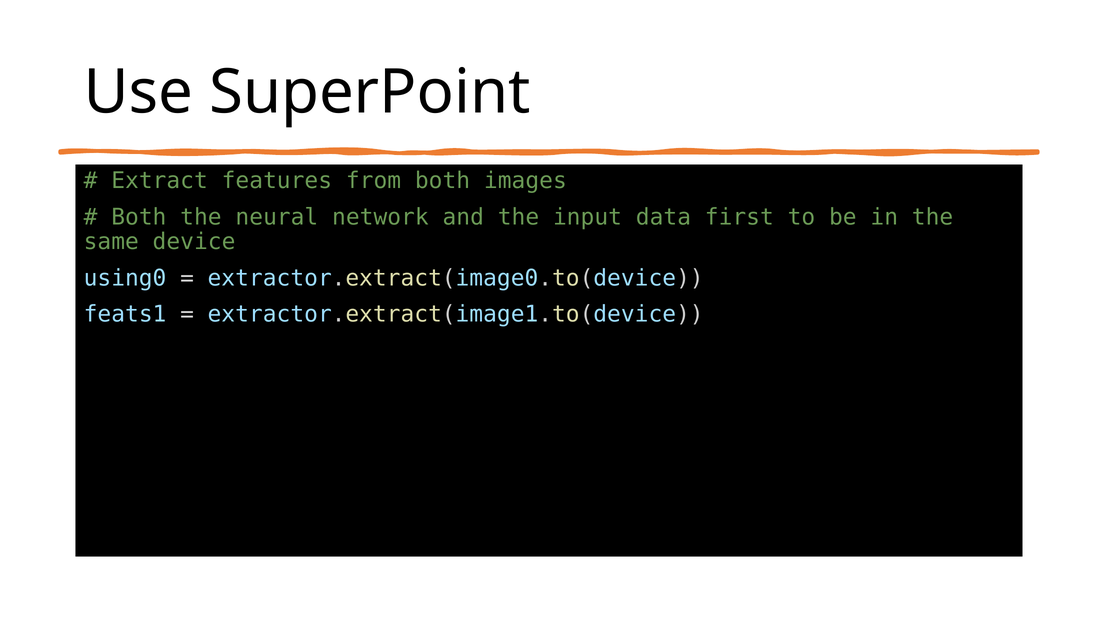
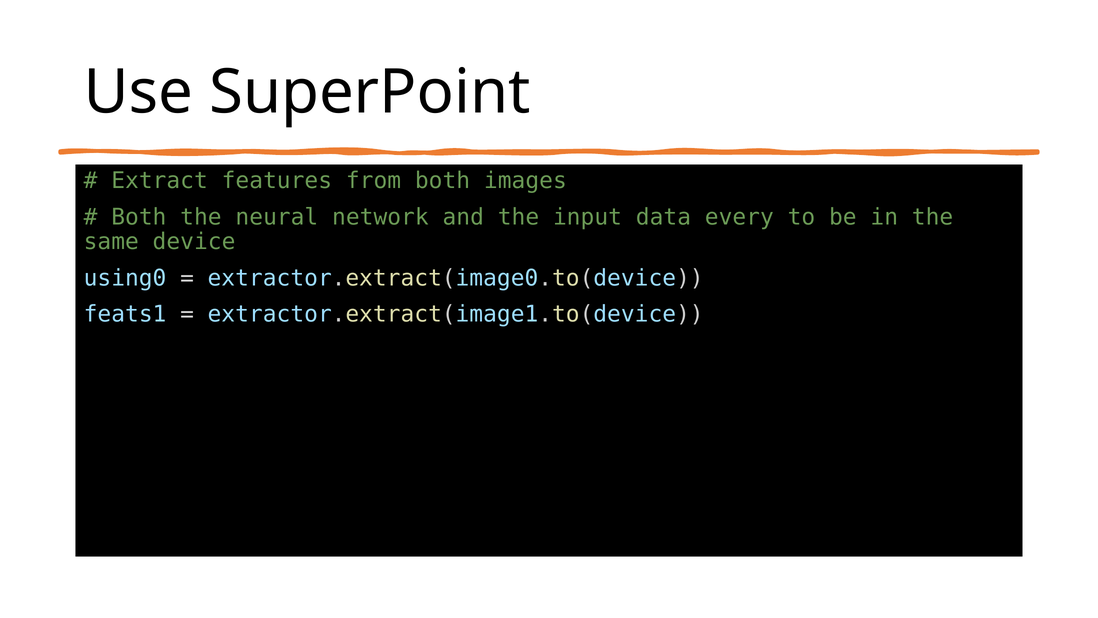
first: first -> every
